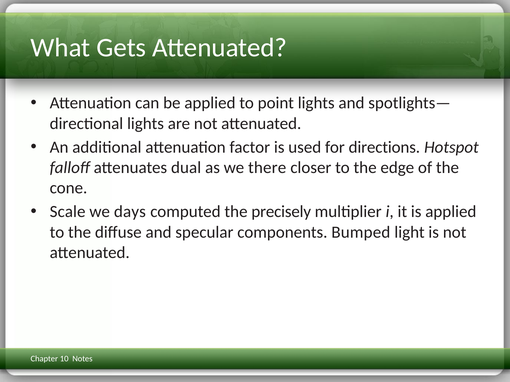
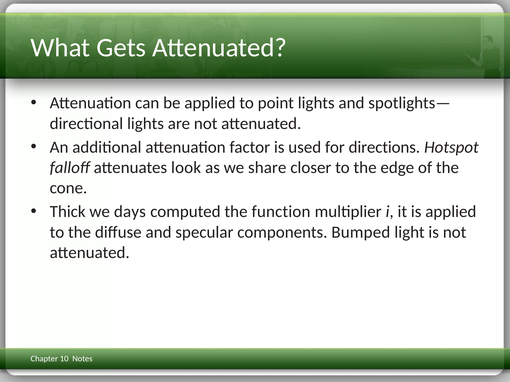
dual: dual -> look
there: there -> share
Scale: Scale -> Thick
precisely: precisely -> function
